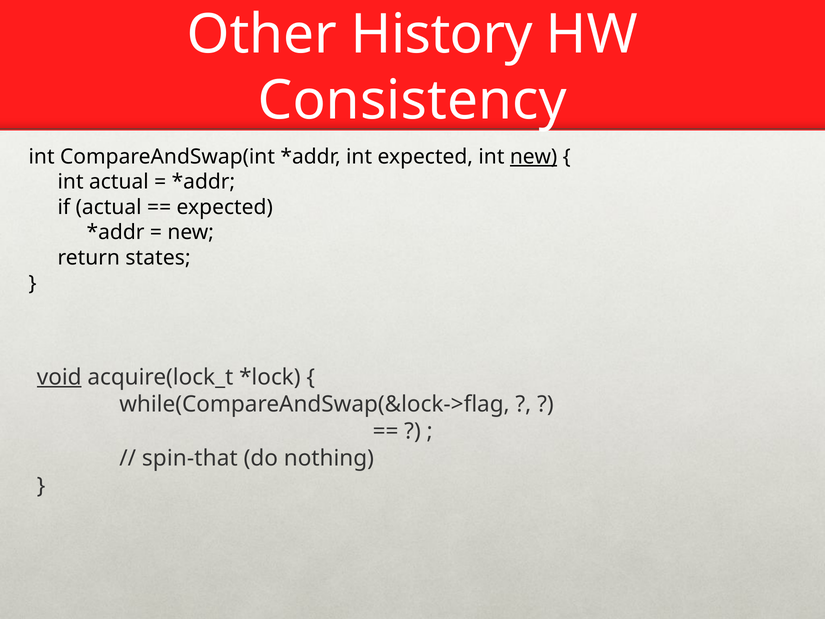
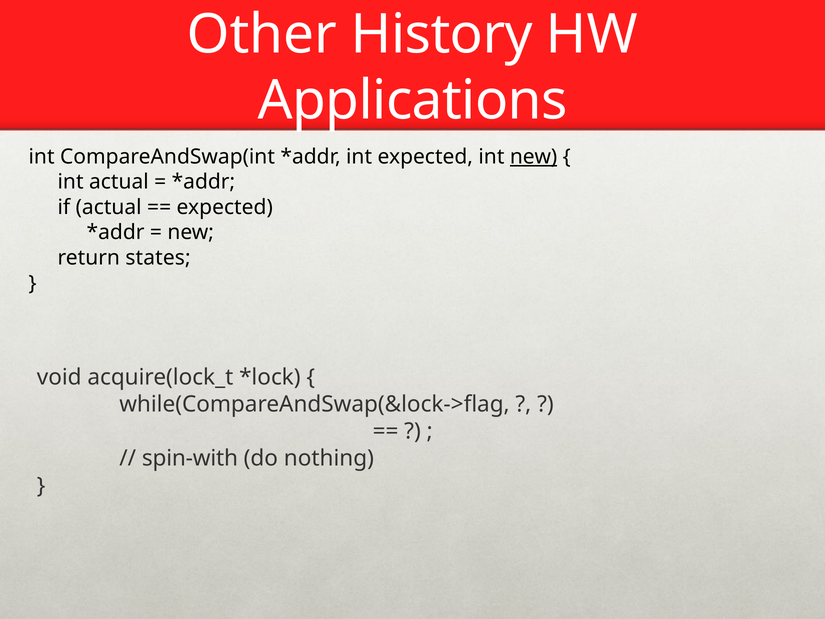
Consistency: Consistency -> Applications
void underline: present -> none
spin-that: spin-that -> spin-with
